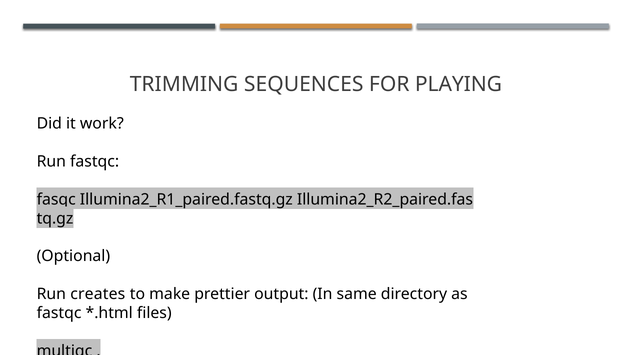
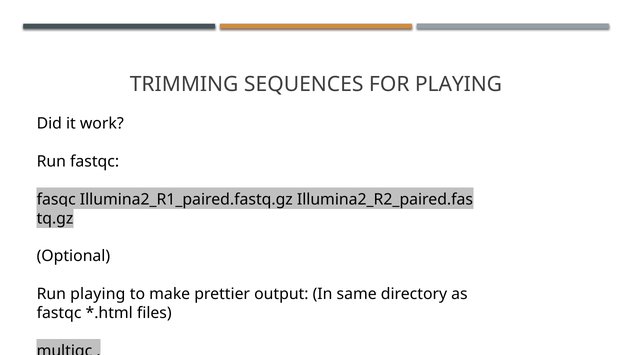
Run creates: creates -> playing
